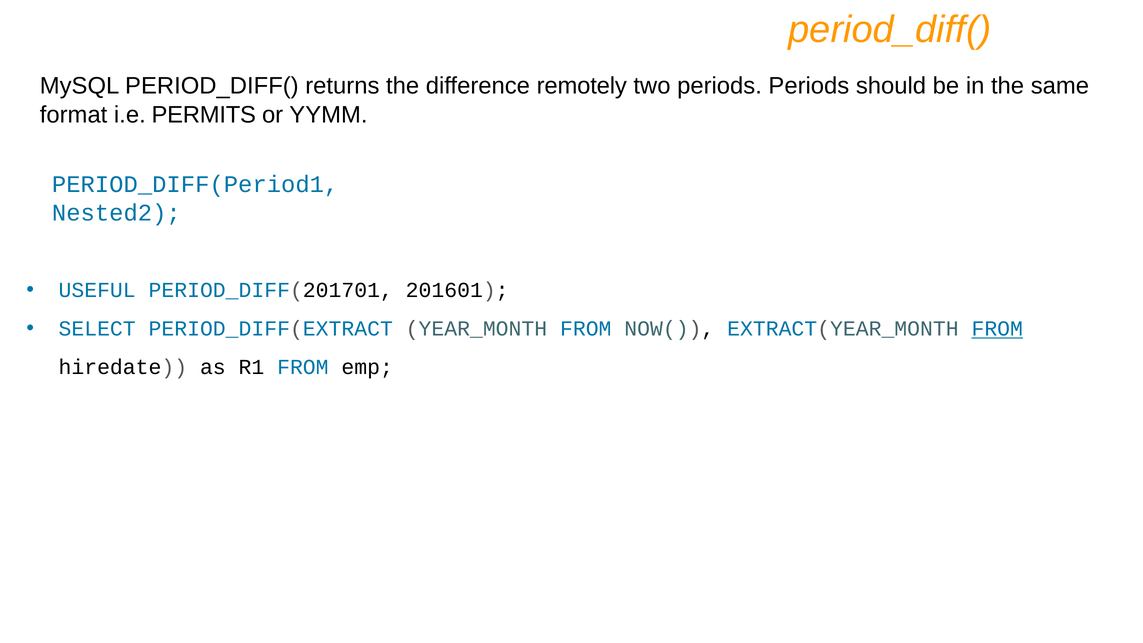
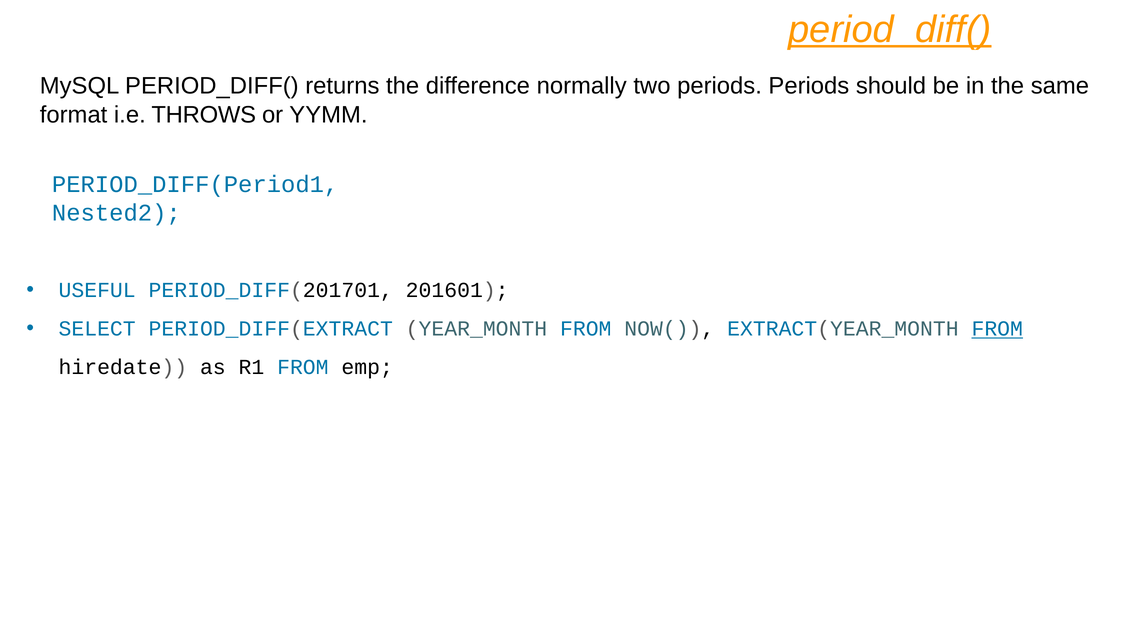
period_diff( at (890, 30) underline: none -> present
remotely: remotely -> normally
PERMITS: PERMITS -> THROWS
